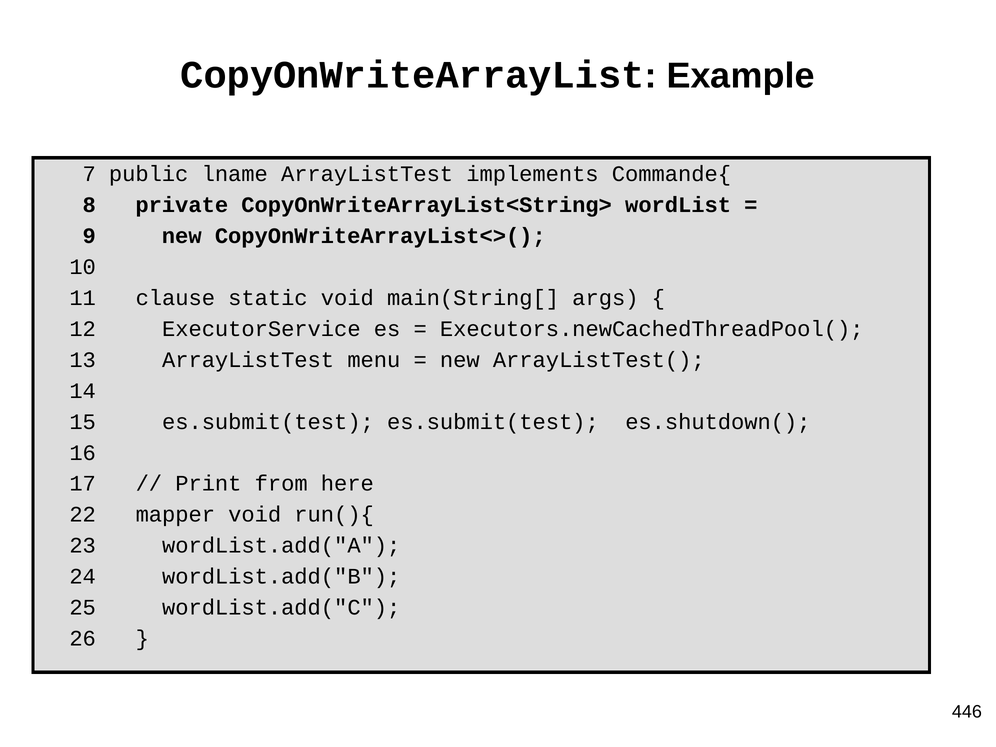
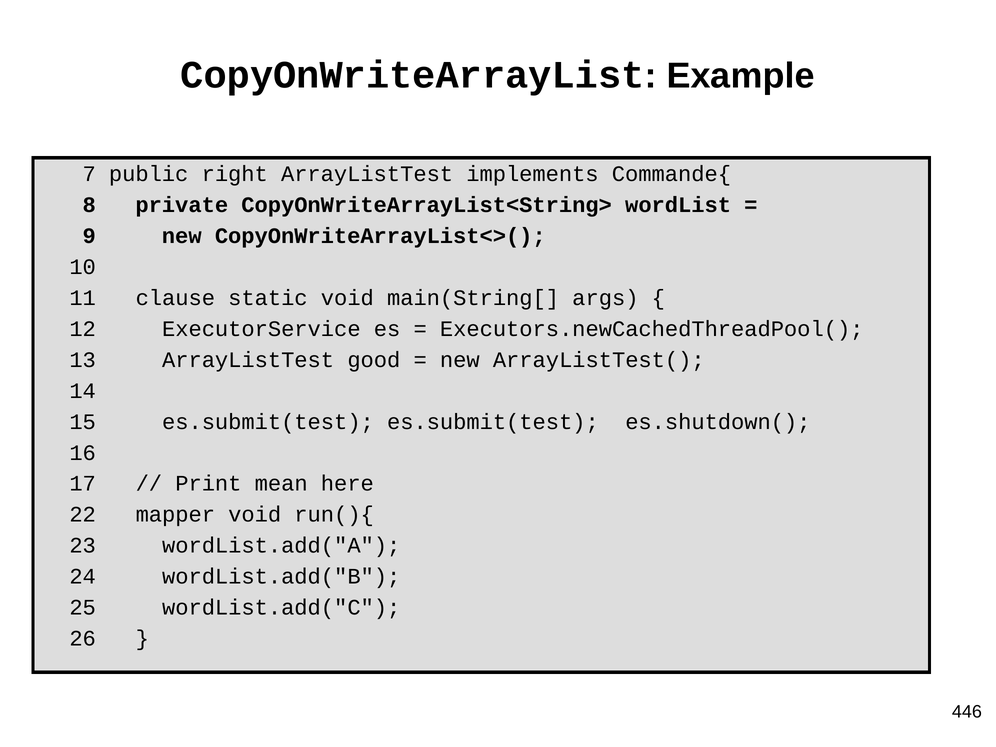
lname: lname -> right
menu: menu -> good
from: from -> mean
